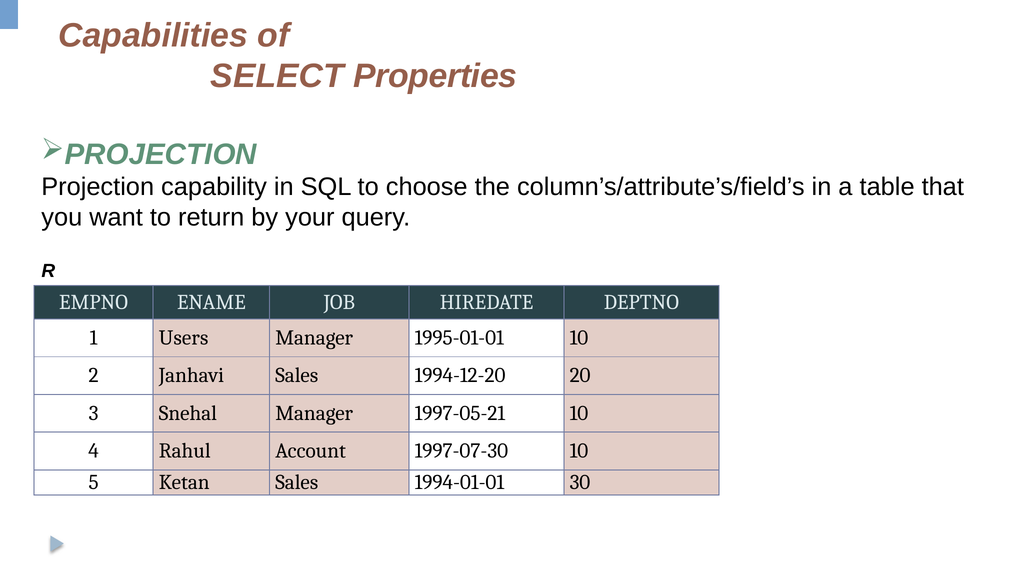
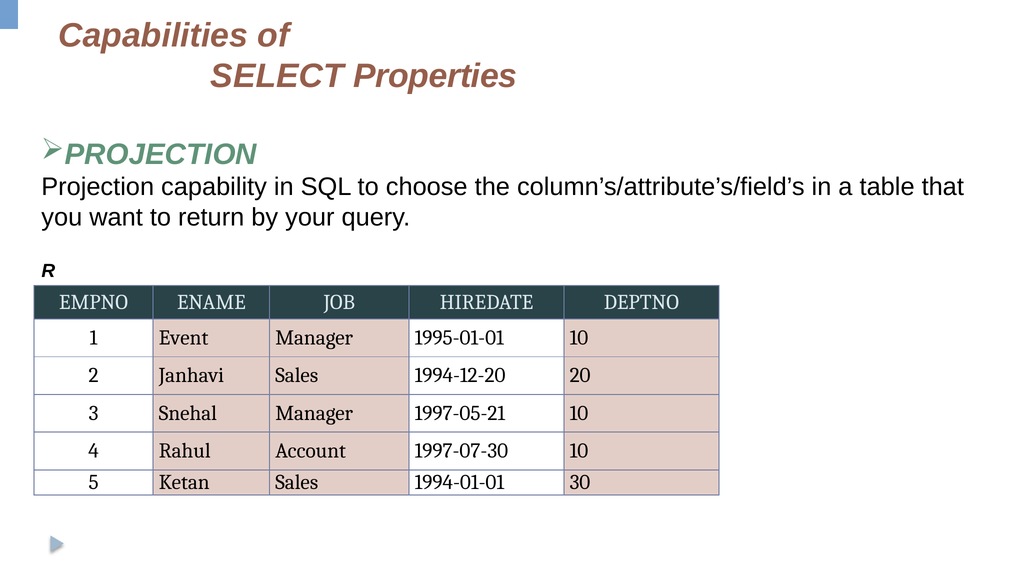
Users: Users -> Event
